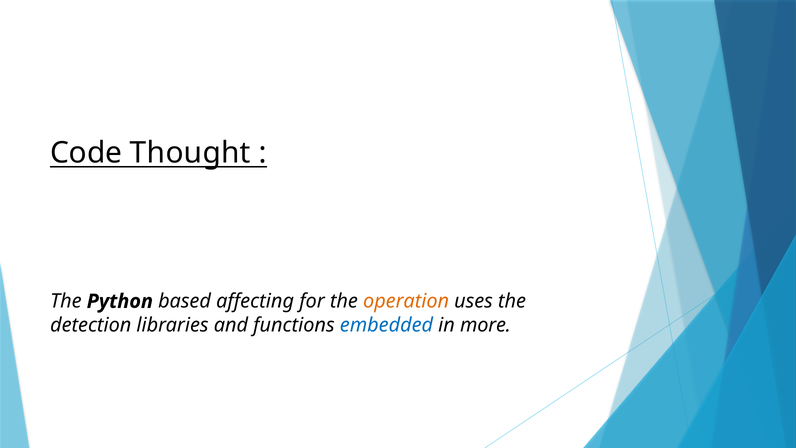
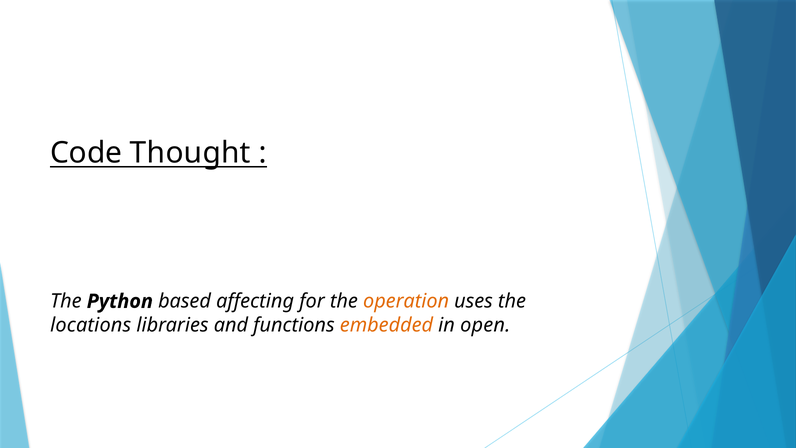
detection: detection -> locations
embedded colour: blue -> orange
more: more -> open
